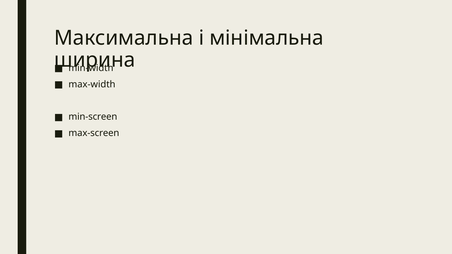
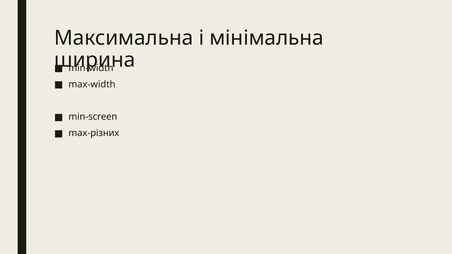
max-screen: max-screen -> max-різних
